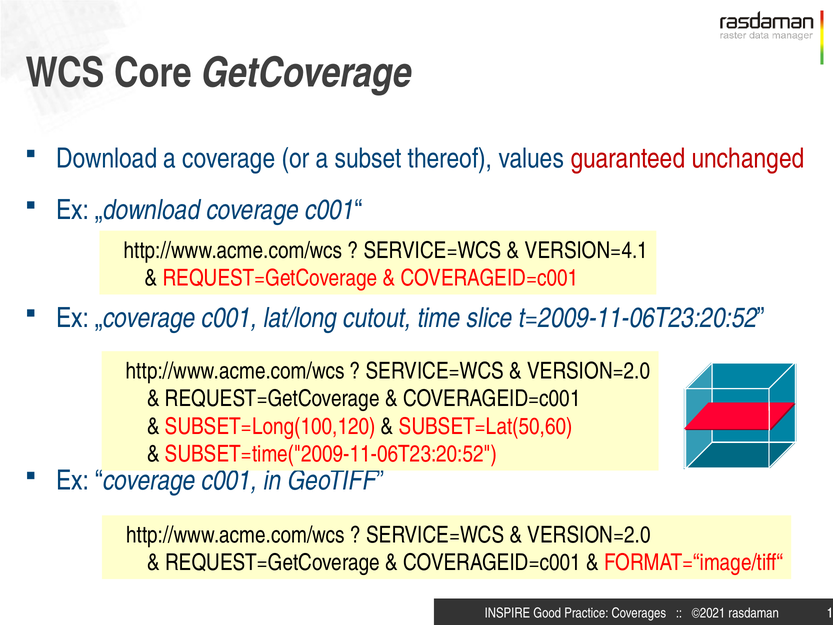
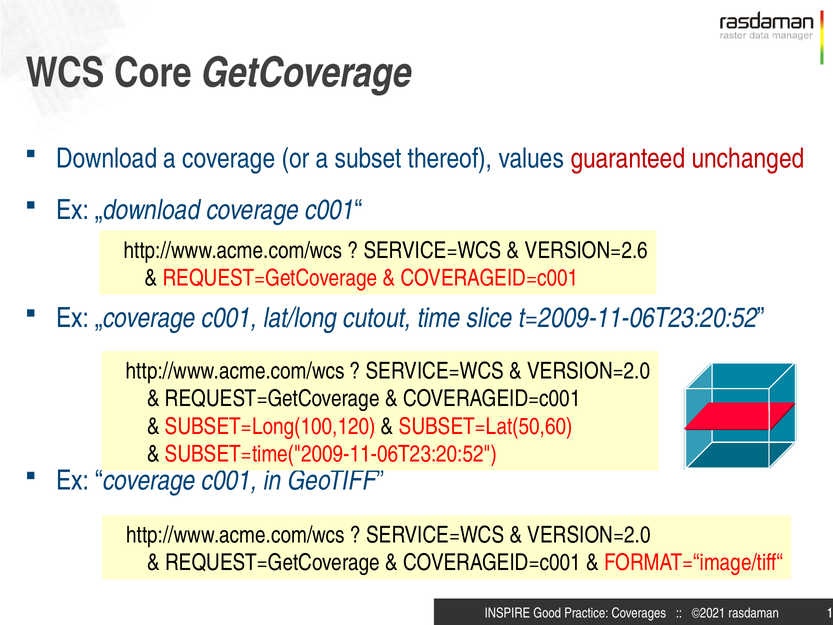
VERSION=4.1: VERSION=4.1 -> VERSION=2.6
